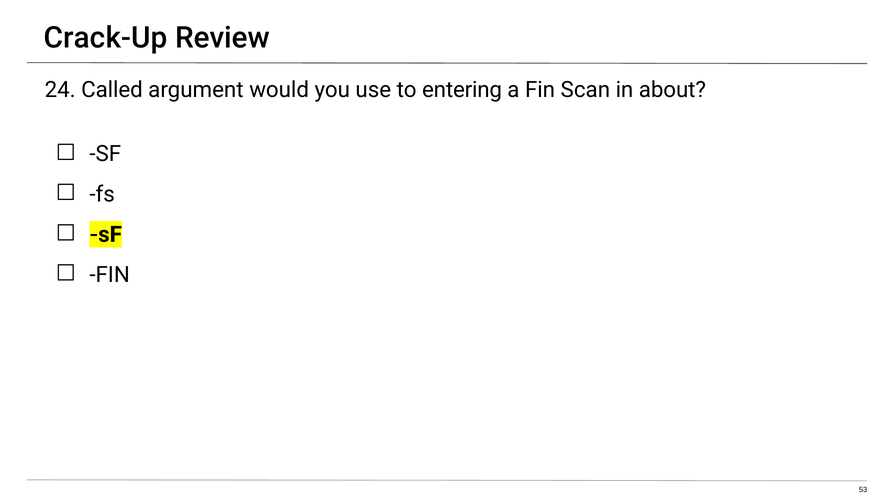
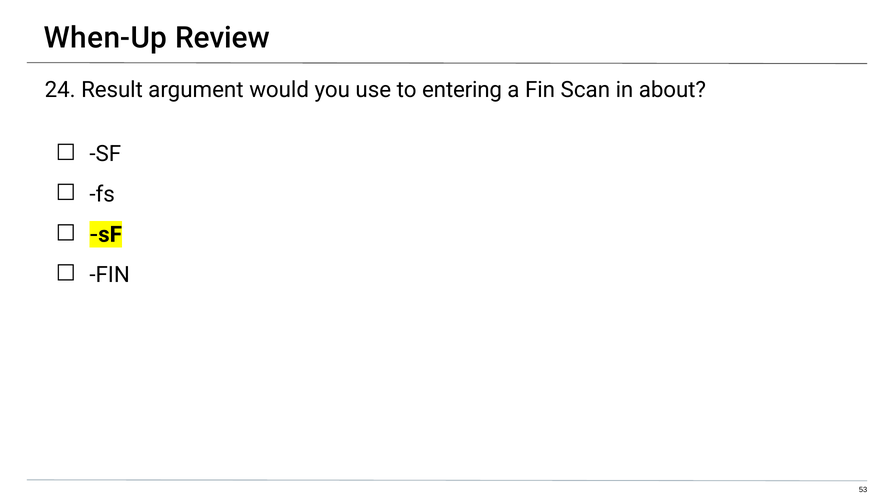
Crack-Up: Crack-Up -> When-Up
Called: Called -> Result
